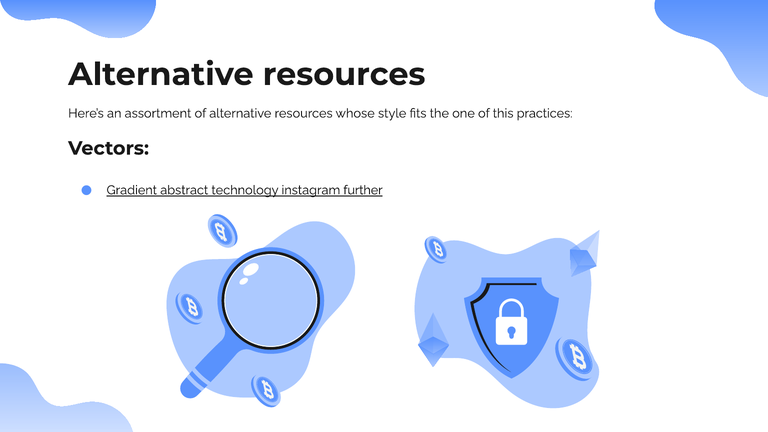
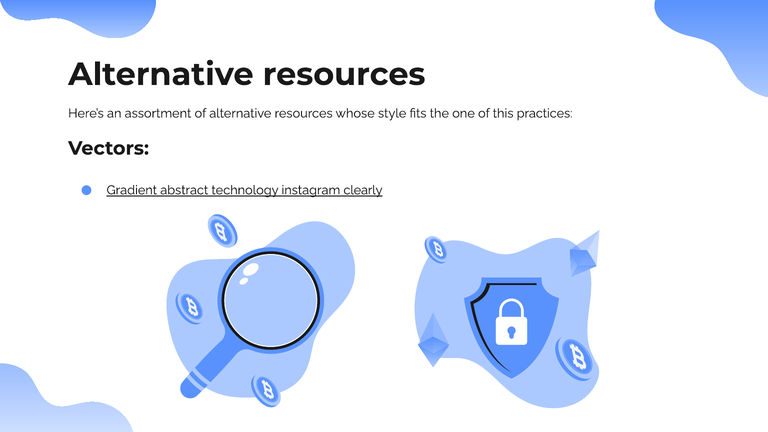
further: further -> clearly
